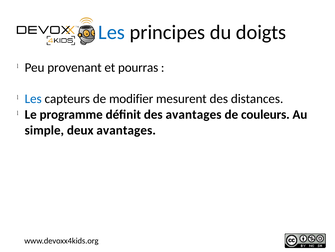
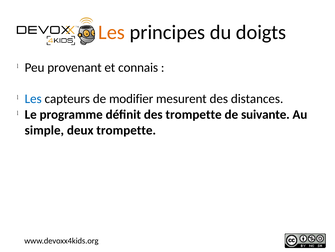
Les at (112, 32) colour: blue -> orange
pourras: pourras -> connais
des avantages: avantages -> trompette
couleurs: couleurs -> suivante
deux avantages: avantages -> trompette
